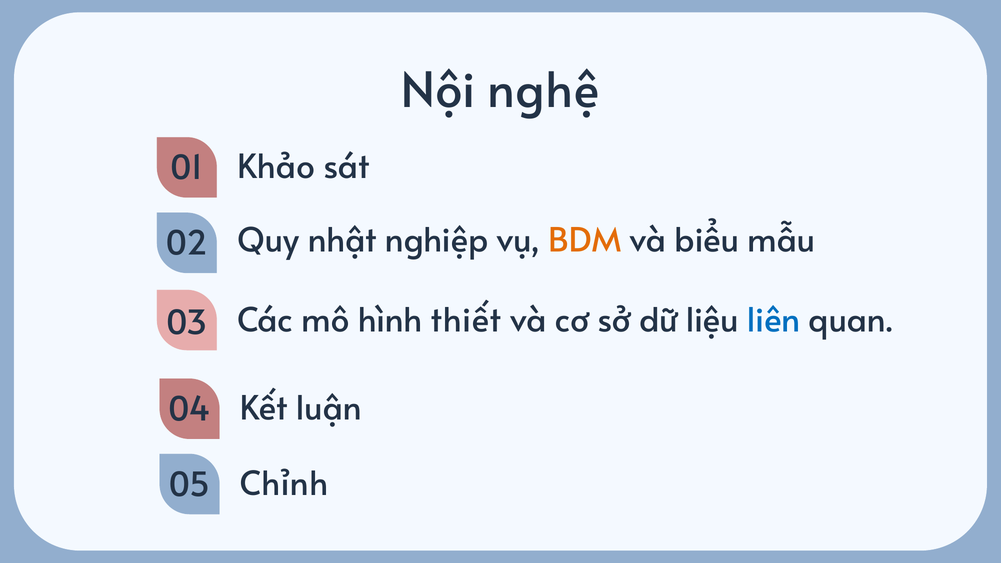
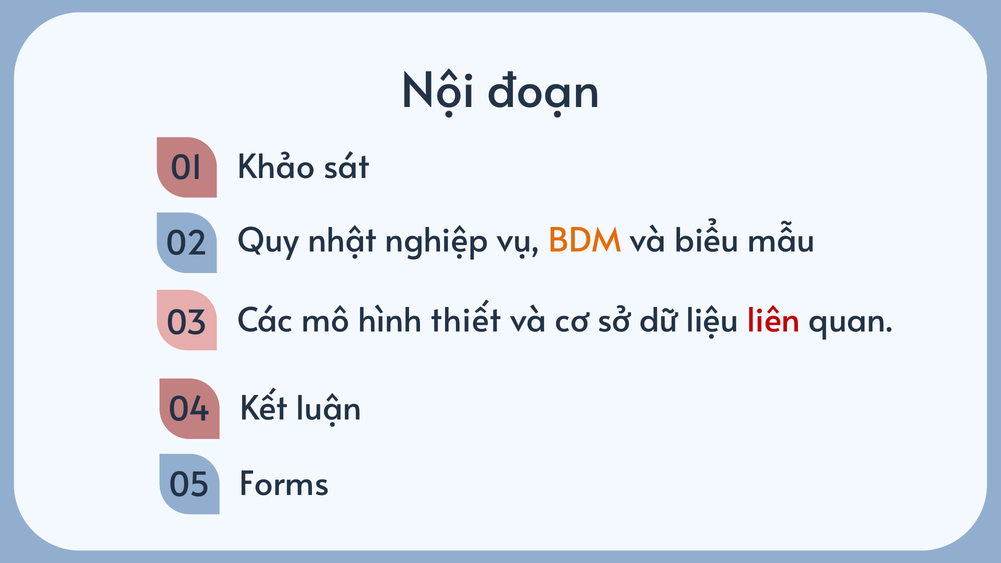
nghệ: nghệ -> đoạn
liên colour: blue -> red
Chỉnh: Chỉnh -> Forms
